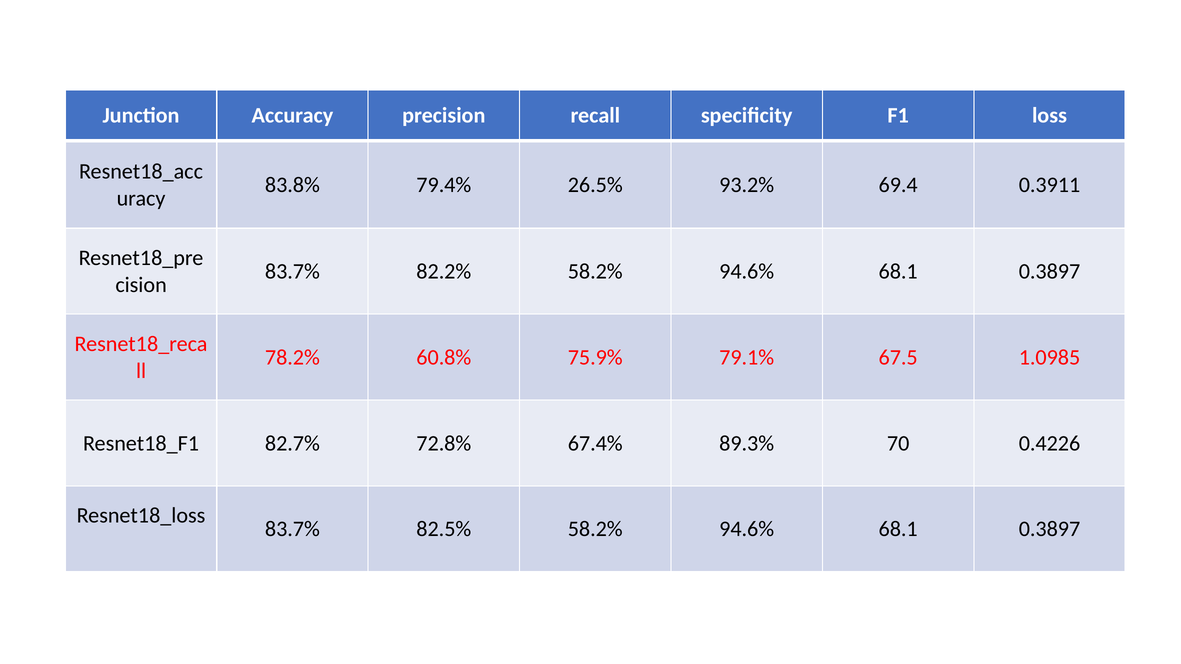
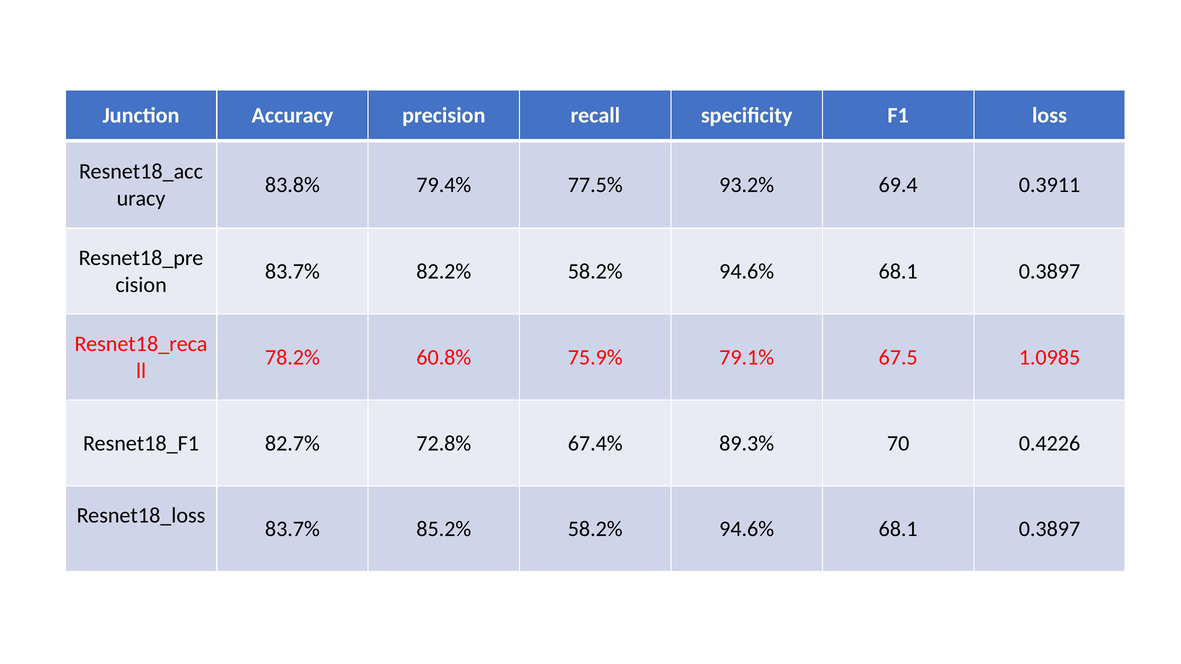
26.5%: 26.5% -> 77.5%
82.5%: 82.5% -> 85.2%
